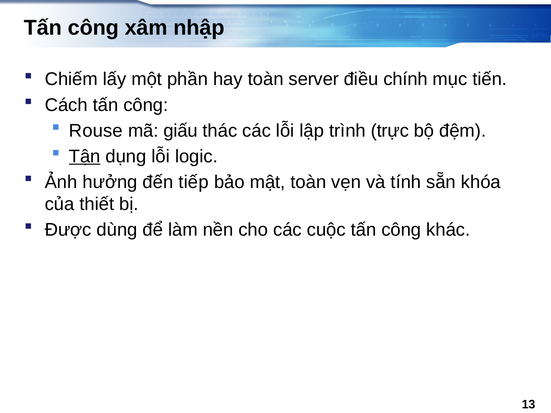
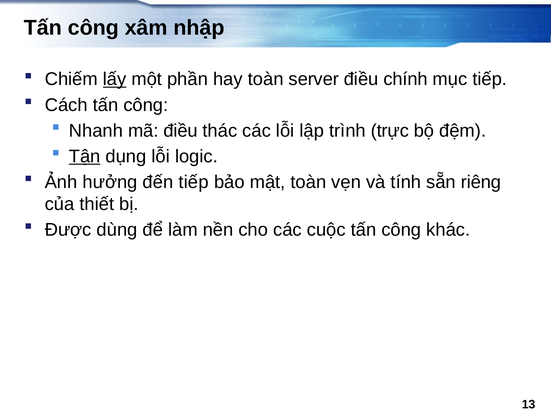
lấy underline: none -> present
mục tiến: tiến -> tiếp
Rouse: Rouse -> Nhanh
mã giấu: giấu -> điều
khóa: khóa -> riêng
